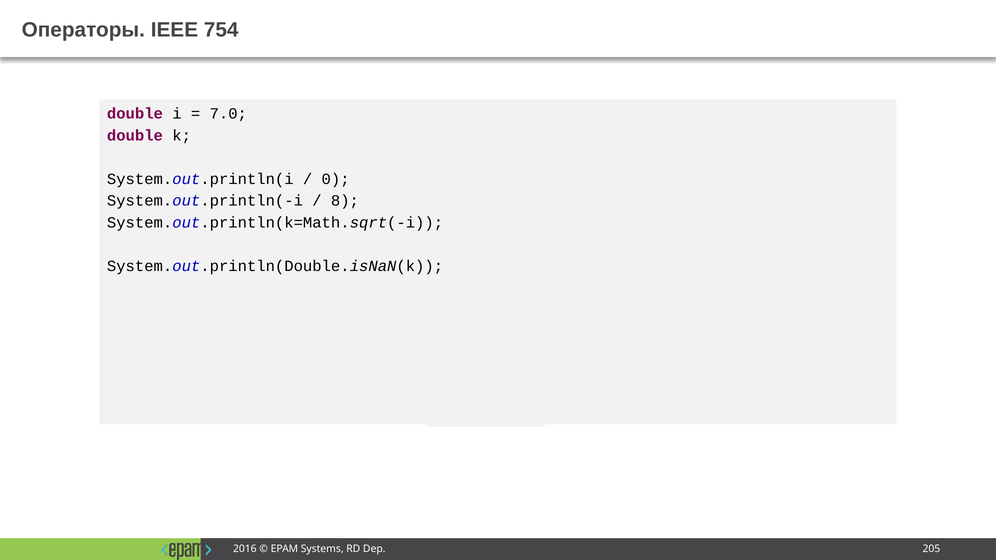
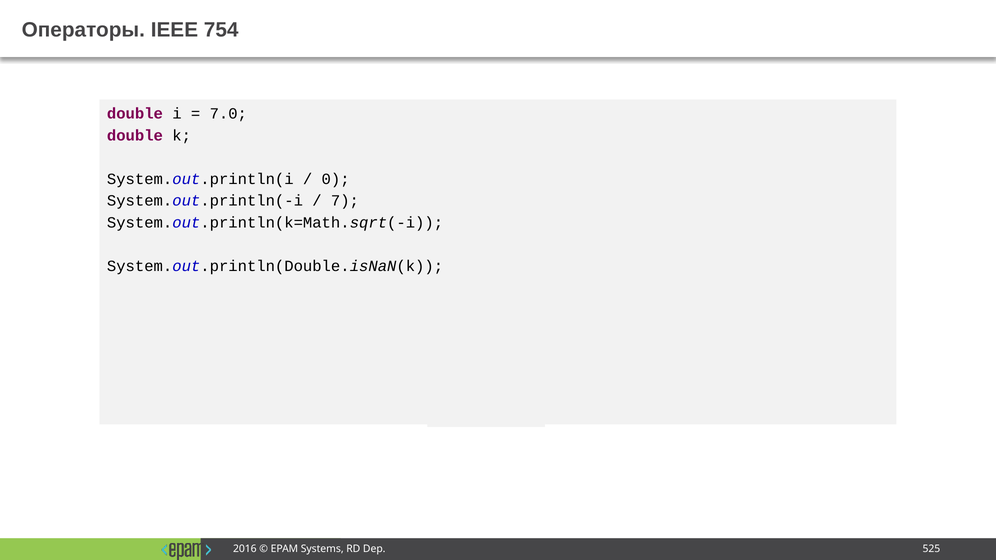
8: 8 -> 7
205: 205 -> 525
